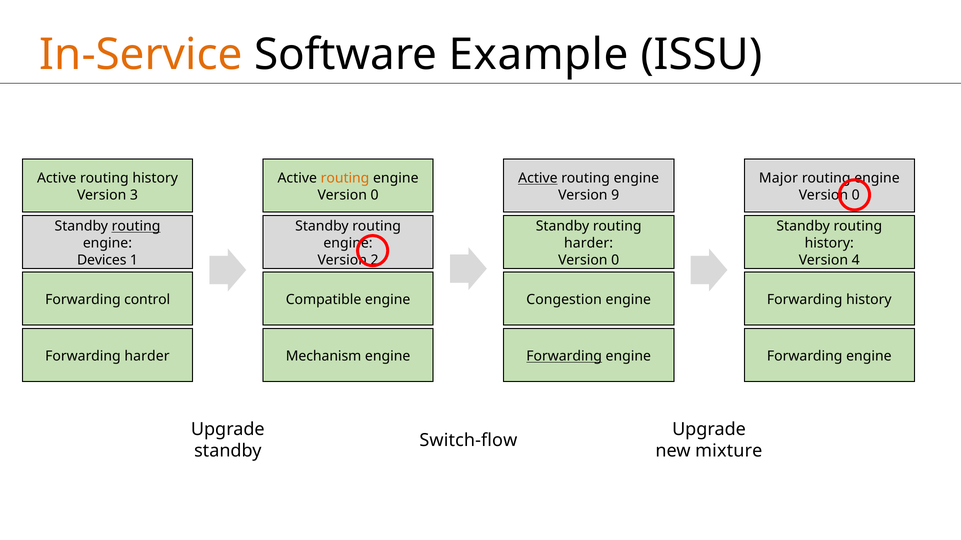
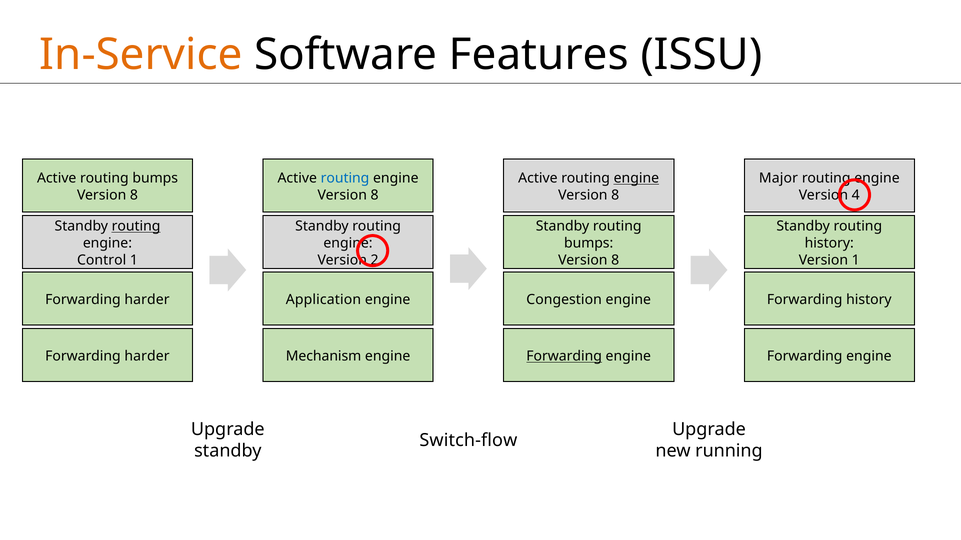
Example: Example -> Features
Active routing history: history -> bumps
routing at (345, 178) colour: orange -> blue
Active at (538, 178) underline: present -> none
engine at (636, 178) underline: none -> present
3 at (134, 195): 3 -> 8
0 at (375, 195): 0 -> 8
9 at (615, 195): 9 -> 8
0 at (856, 195): 0 -> 4
harder at (589, 243): harder -> bumps
Devices: Devices -> Control
0 at (615, 260): 0 -> 8
Version 4: 4 -> 1
control at (147, 300): control -> harder
Compatible: Compatible -> Application
mixture: mixture -> running
